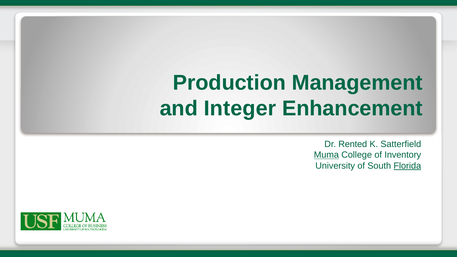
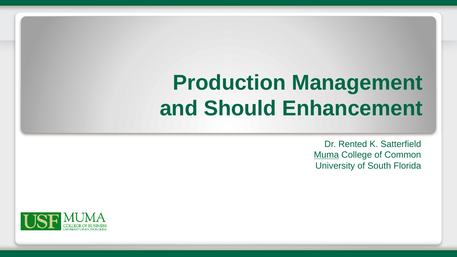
Integer: Integer -> Should
Inventory: Inventory -> Common
Florida underline: present -> none
